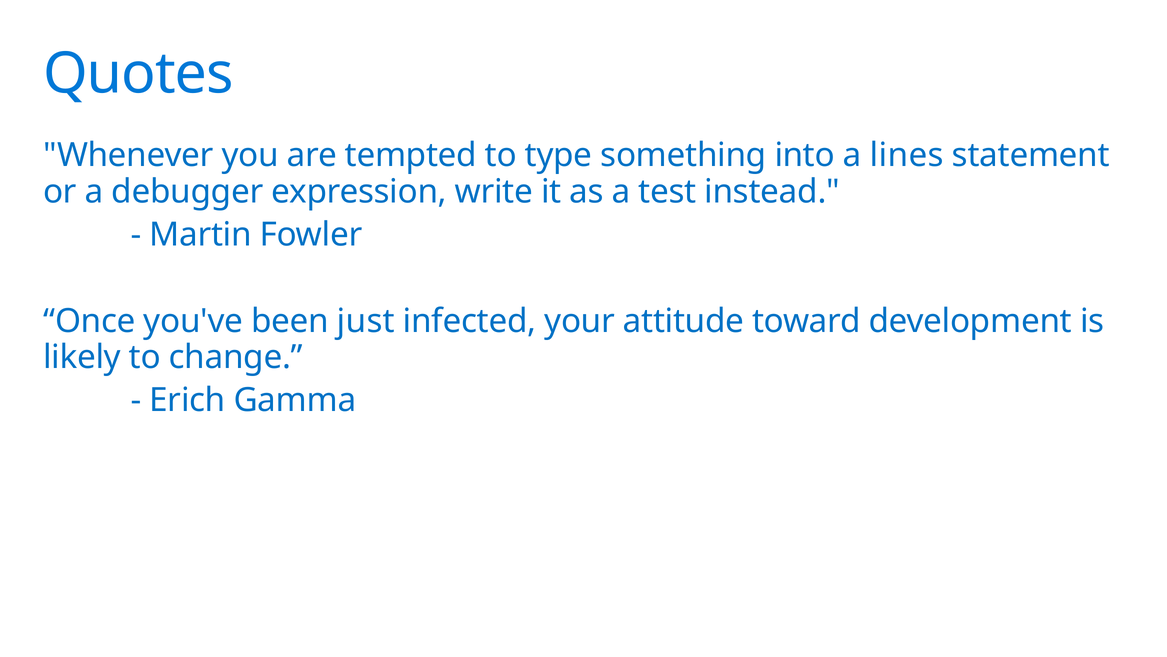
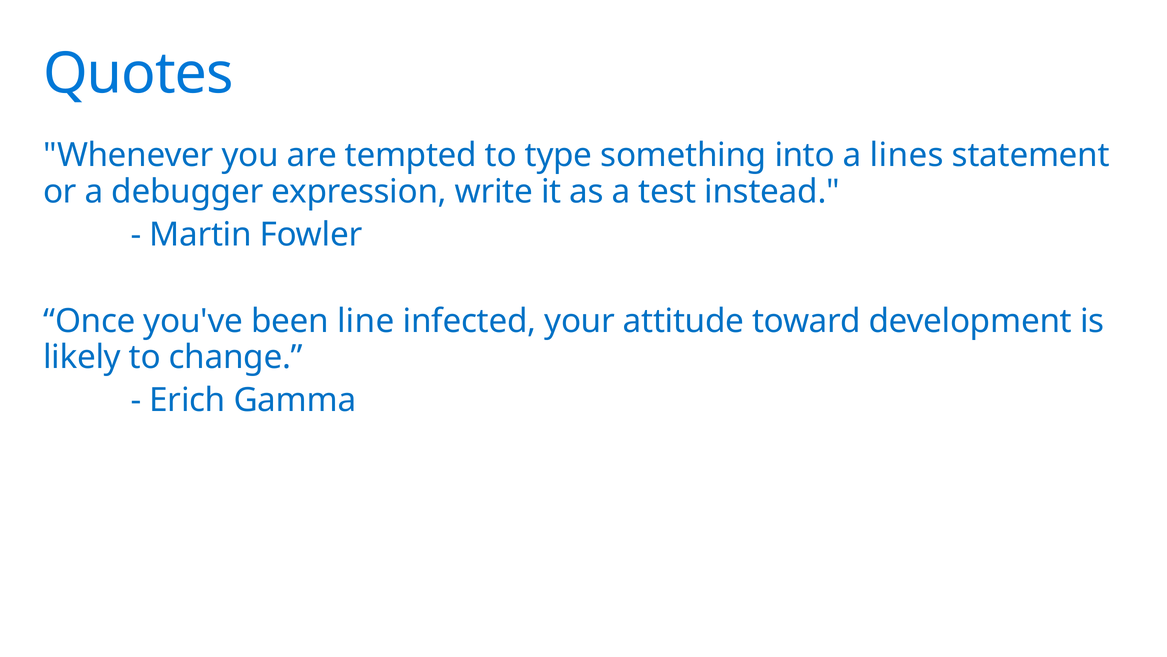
just: just -> line
